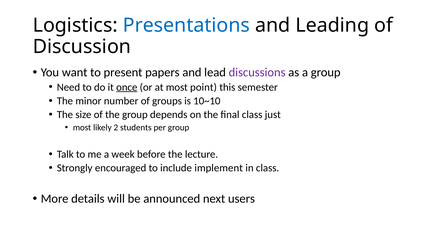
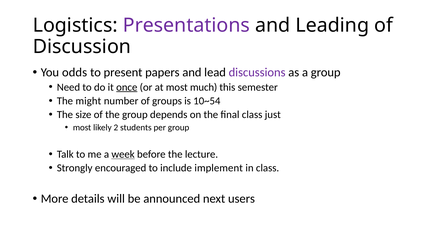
Presentations colour: blue -> purple
want: want -> odds
point: point -> much
minor: minor -> might
10~10: 10~10 -> 10~54
week underline: none -> present
